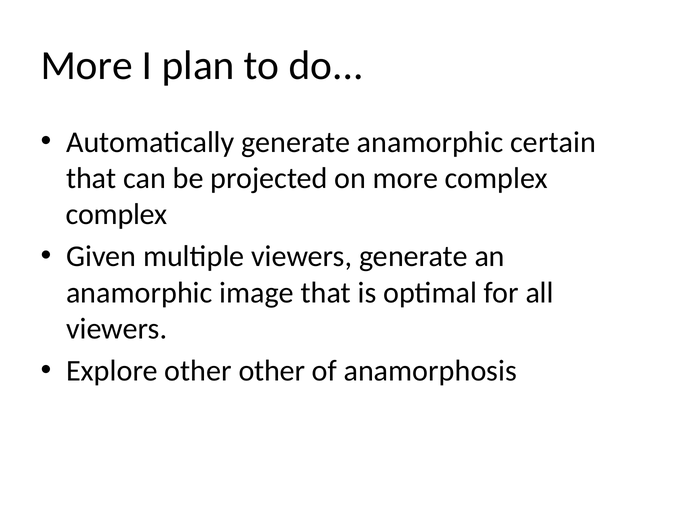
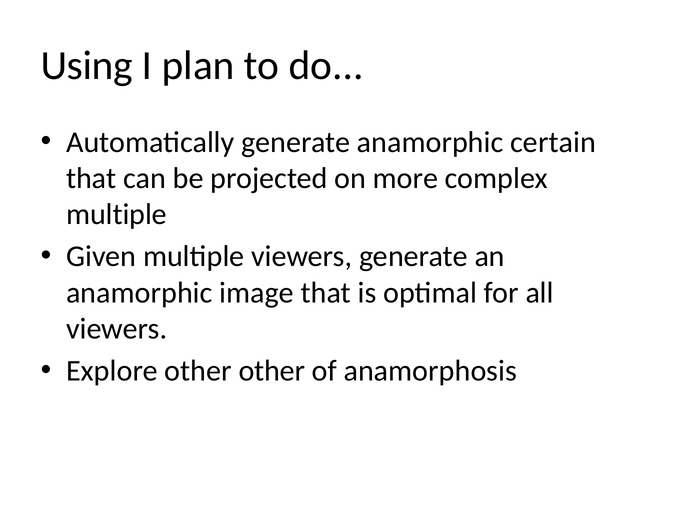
More at (87, 66): More -> Using
complex at (117, 215): complex -> multiple
